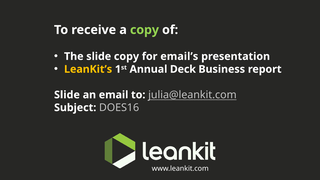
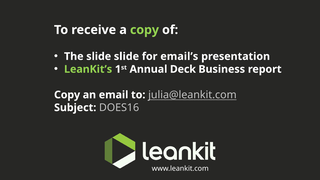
slide copy: copy -> slide
LeanKit’s colour: yellow -> light green
Slide at (67, 95): Slide -> Copy
